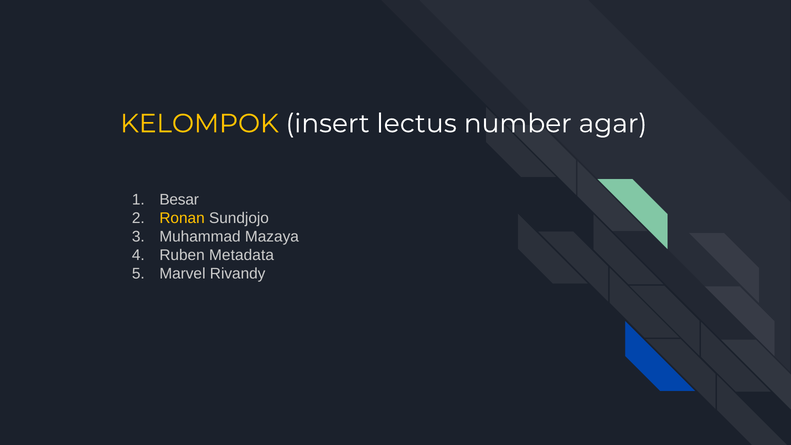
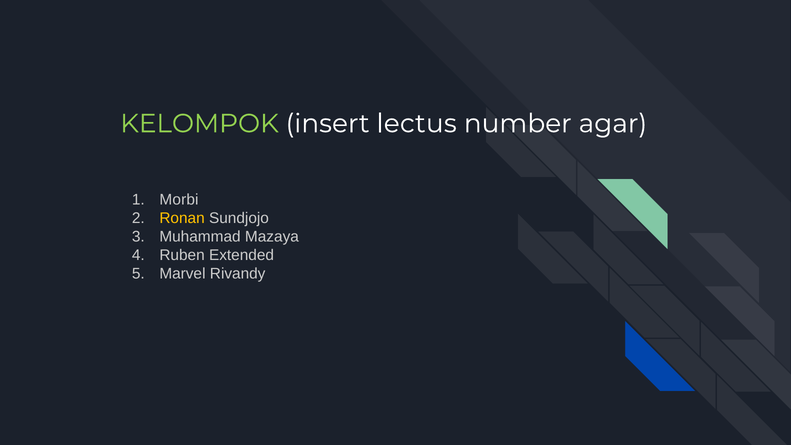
KELOMPOK colour: yellow -> light green
Besar: Besar -> Morbi
Metadata: Metadata -> Extended
